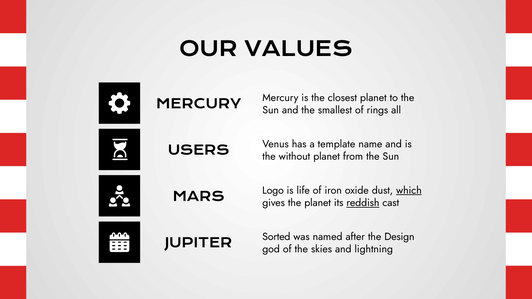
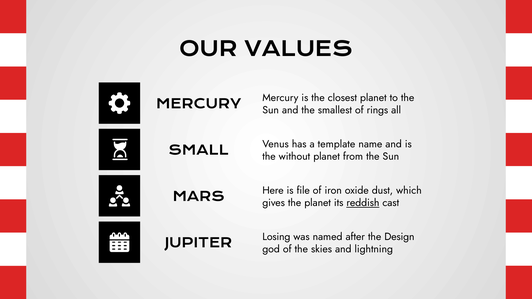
USERS: USERS -> SMALL
Logo: Logo -> Here
life: life -> file
which underline: present -> none
Sorted: Sorted -> Losing
